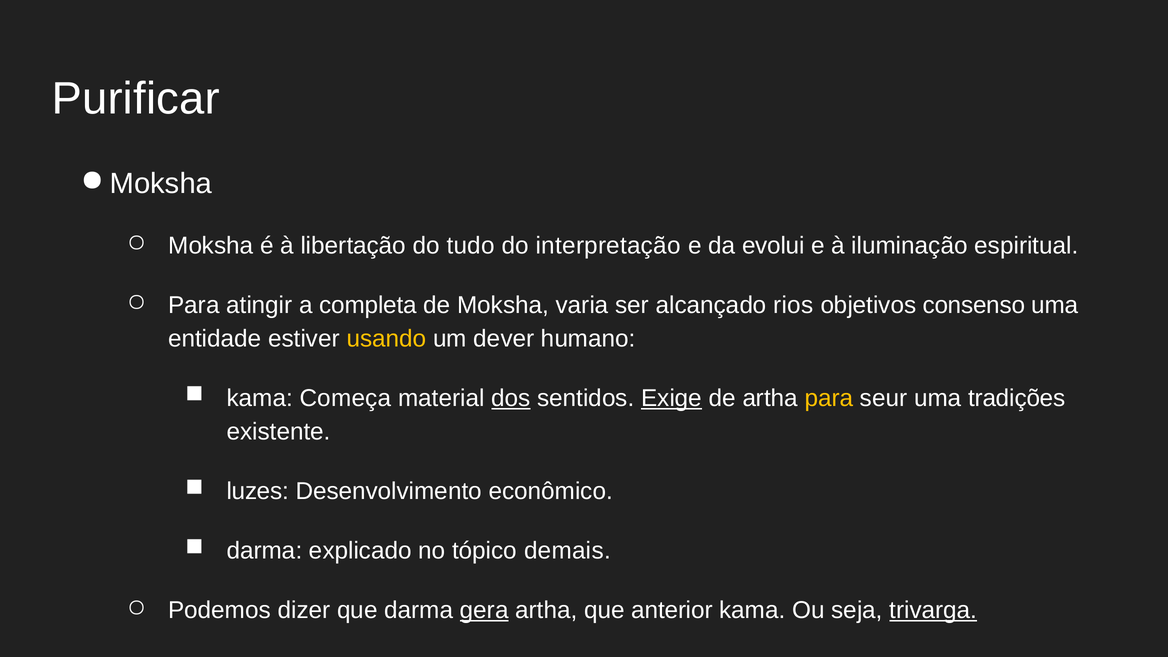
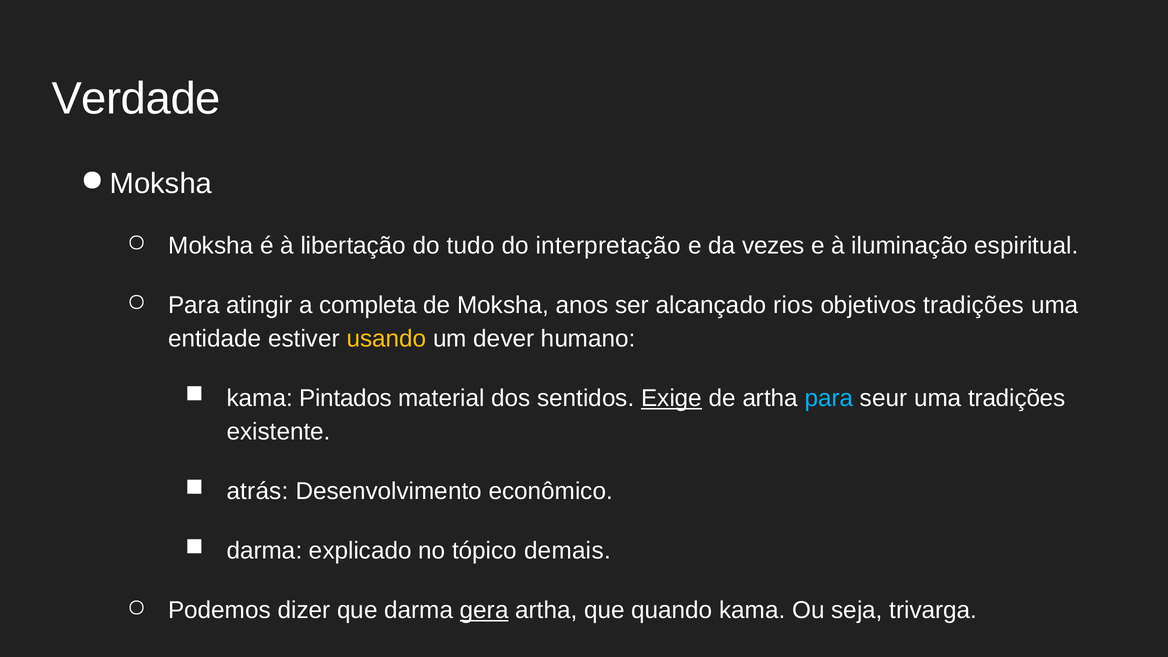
Purificar: Purificar -> Verdade
evolui: evolui -> vezes
varia: varia -> anos
objetivos consenso: consenso -> tradições
Começa: Começa -> Pintados
dos underline: present -> none
para at (829, 398) colour: yellow -> light blue
luzes: luzes -> atrás
anterior: anterior -> quando
trivarga at (933, 610) underline: present -> none
